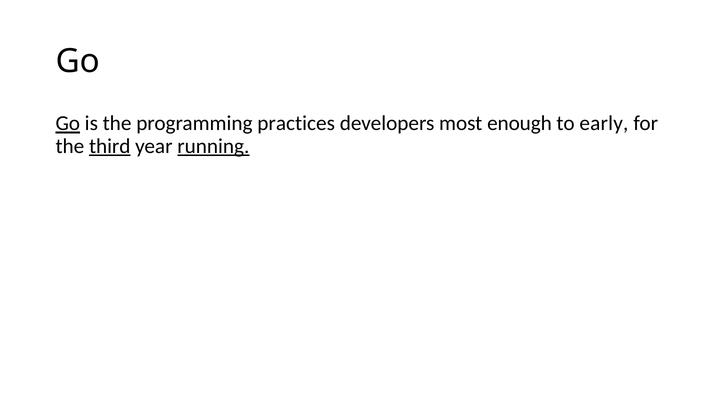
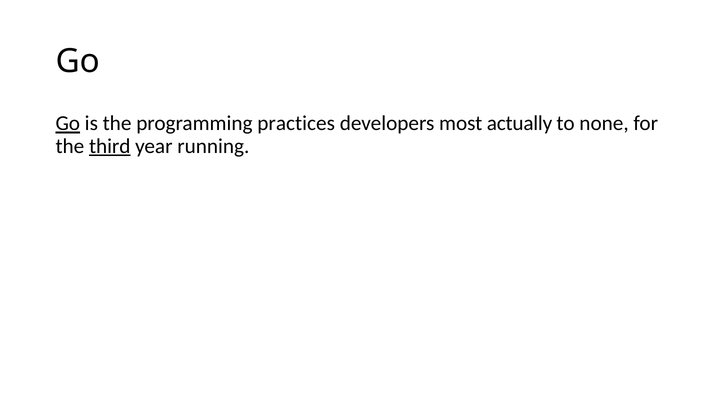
enough: enough -> actually
early: early -> none
running underline: present -> none
